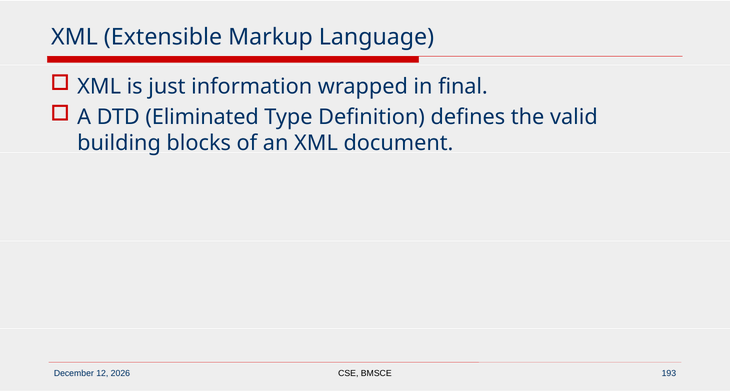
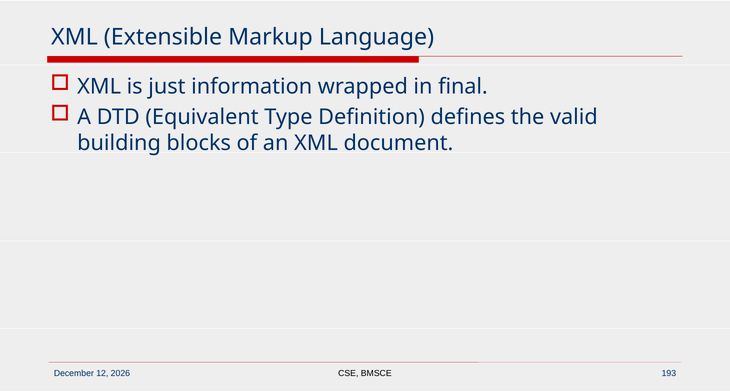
Eliminated: Eliminated -> Equivalent
